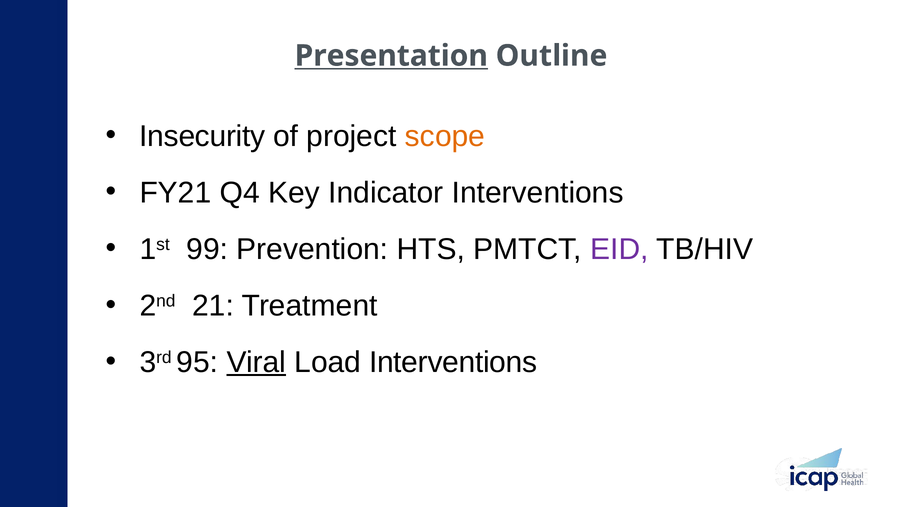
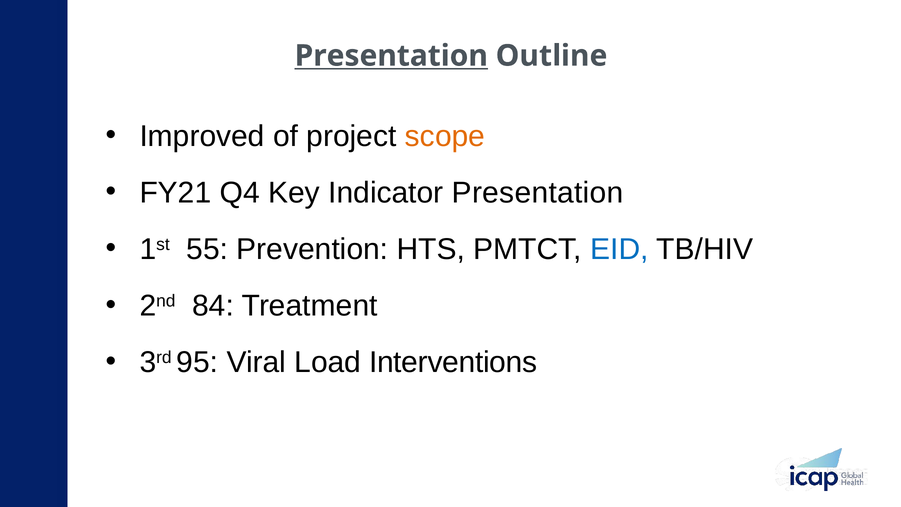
Insecurity: Insecurity -> Improved
Indicator Interventions: Interventions -> Presentation
99: 99 -> 55
EID colour: purple -> blue
21: 21 -> 84
Viral underline: present -> none
